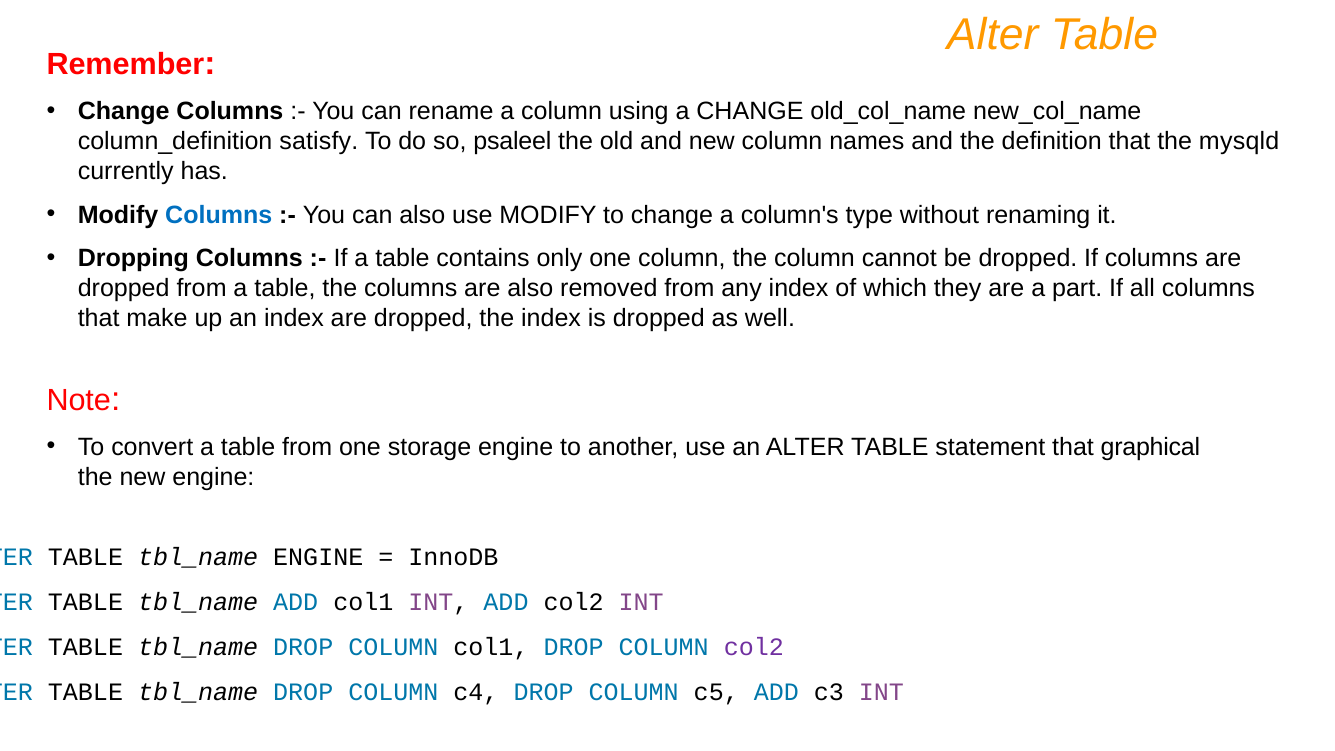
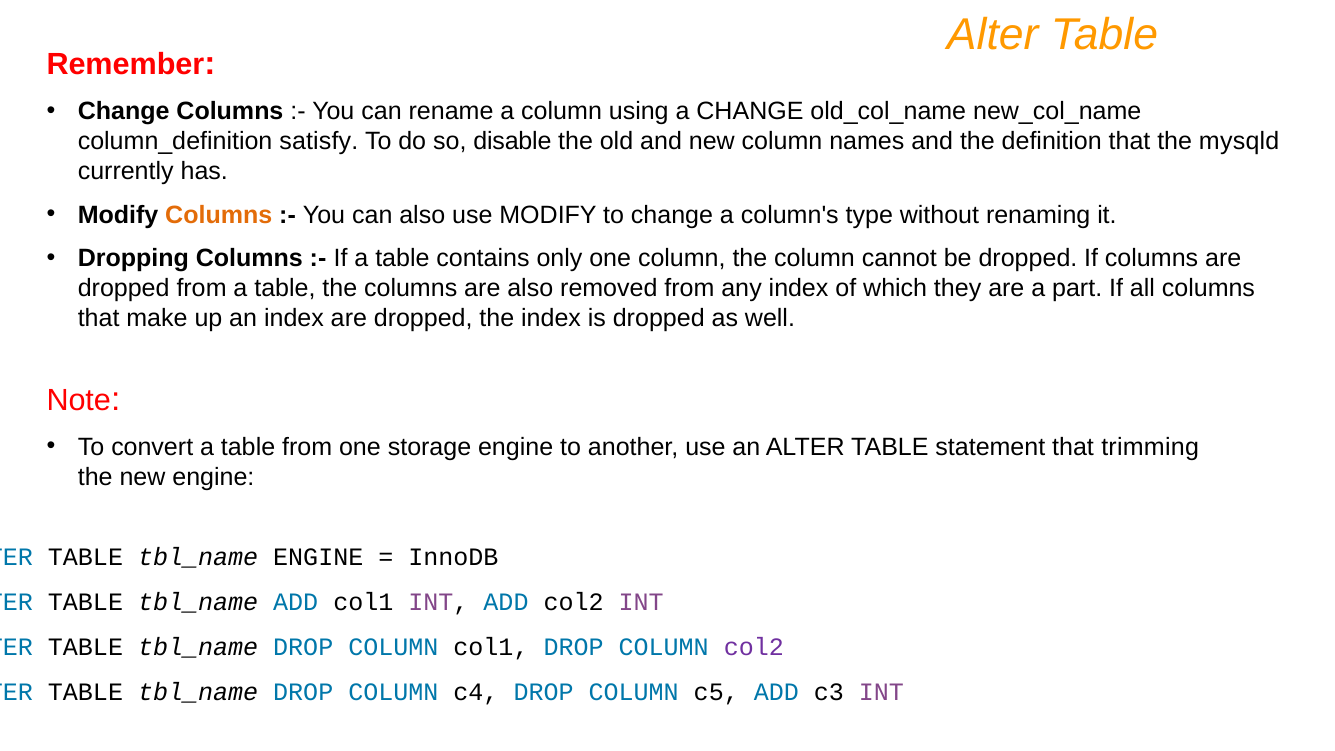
psaleel: psaleel -> disable
Columns at (219, 215) colour: blue -> orange
graphical: graphical -> trimming
